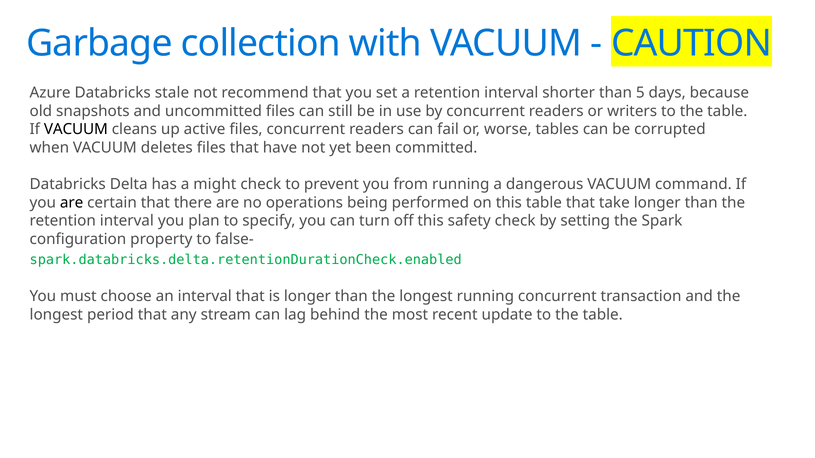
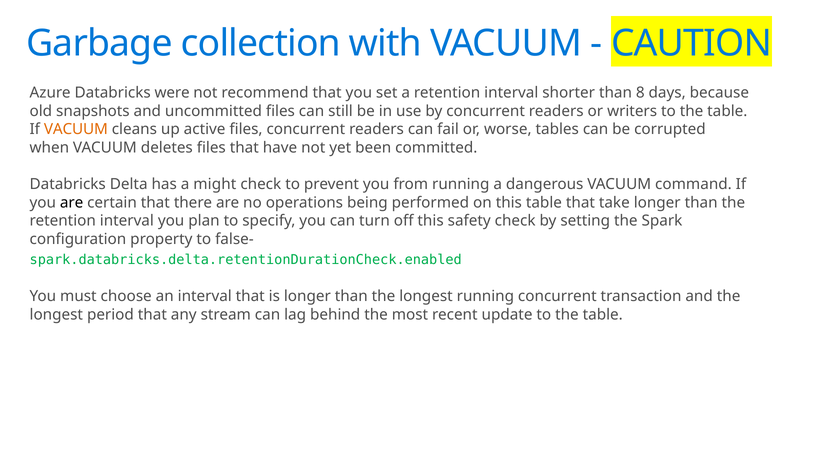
stale: stale -> were
5: 5 -> 8
VACUUM at (76, 129) colour: black -> orange
